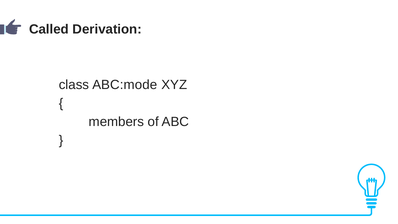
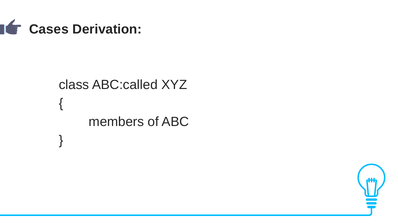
Called: Called -> Cases
ABC:mode: ABC:mode -> ABC:called
